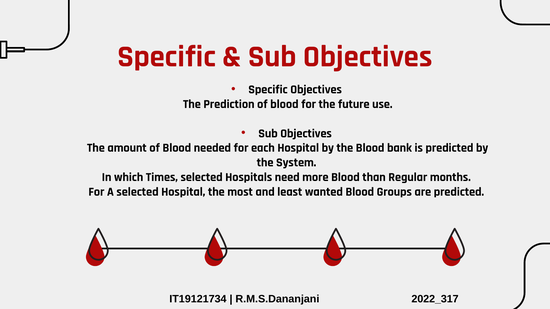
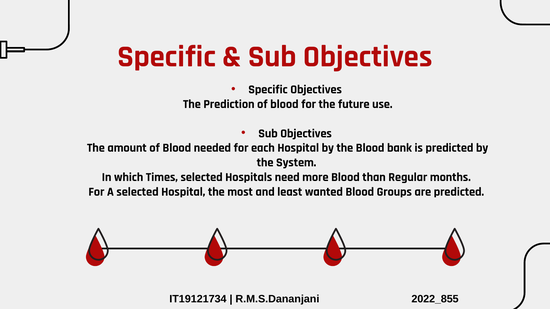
2022_317: 2022_317 -> 2022_855
